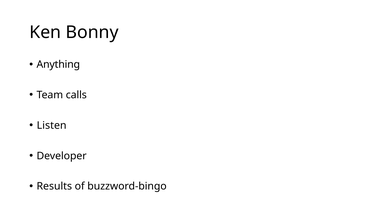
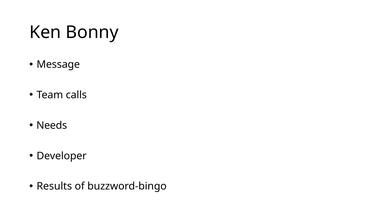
Anything: Anything -> Message
Listen: Listen -> Needs
